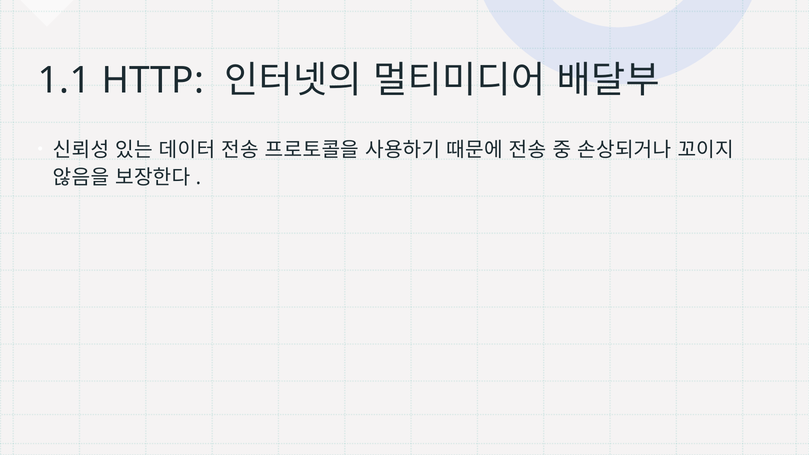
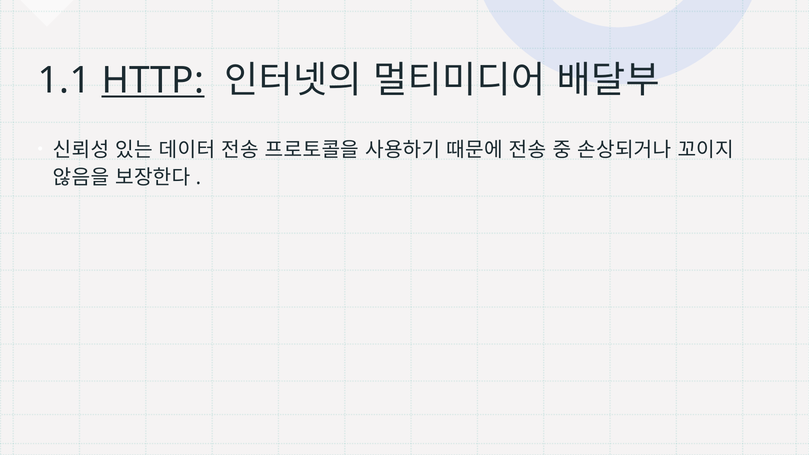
HTTP underline: none -> present
